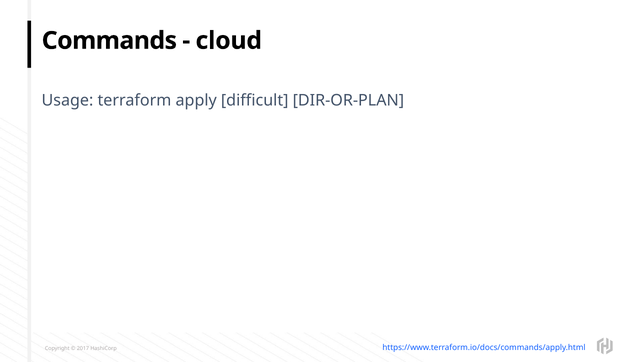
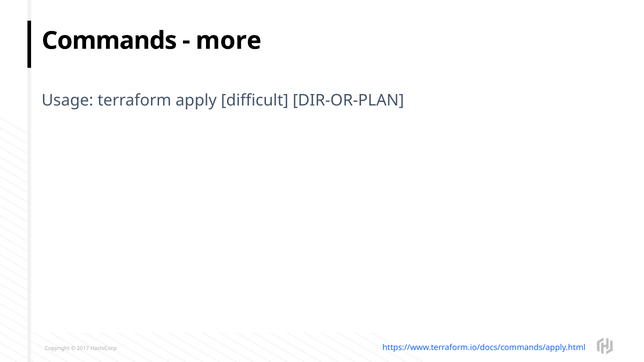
cloud: cloud -> more
